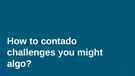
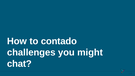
algo: algo -> chat
